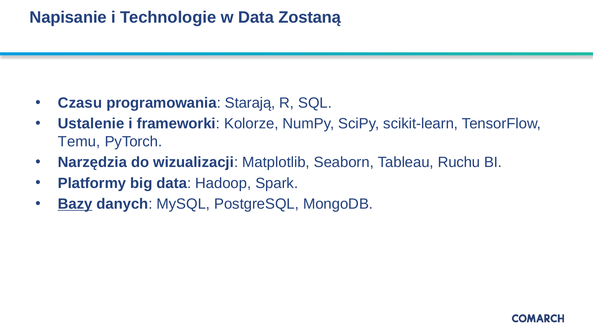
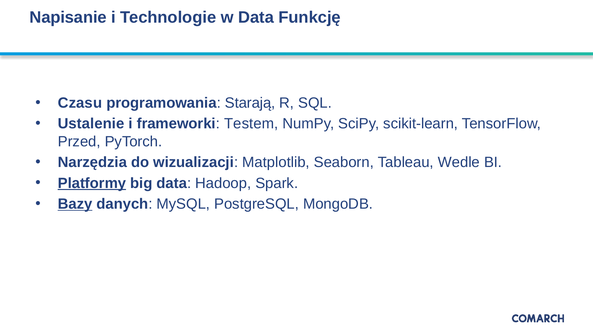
Zostaną: Zostaną -> Funkcję
Kolorze: Kolorze -> Testem
Temu: Temu -> Przed
Ruchu: Ruchu -> Wedle
Platformy underline: none -> present
